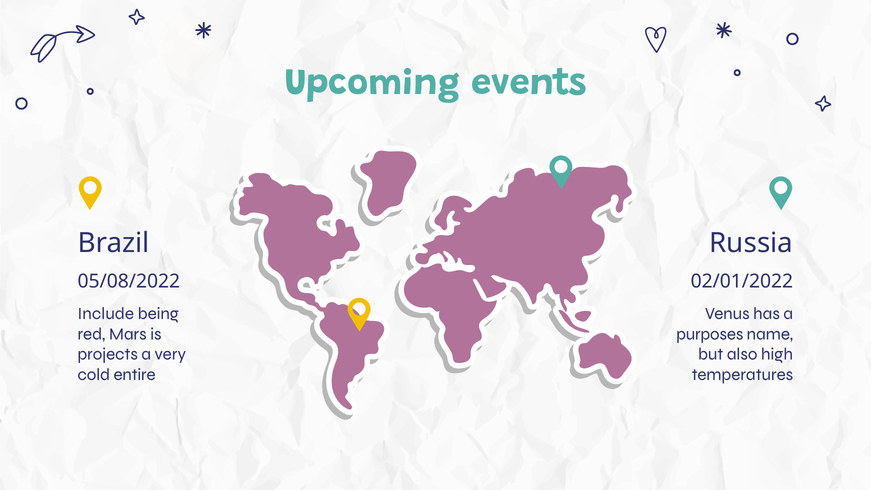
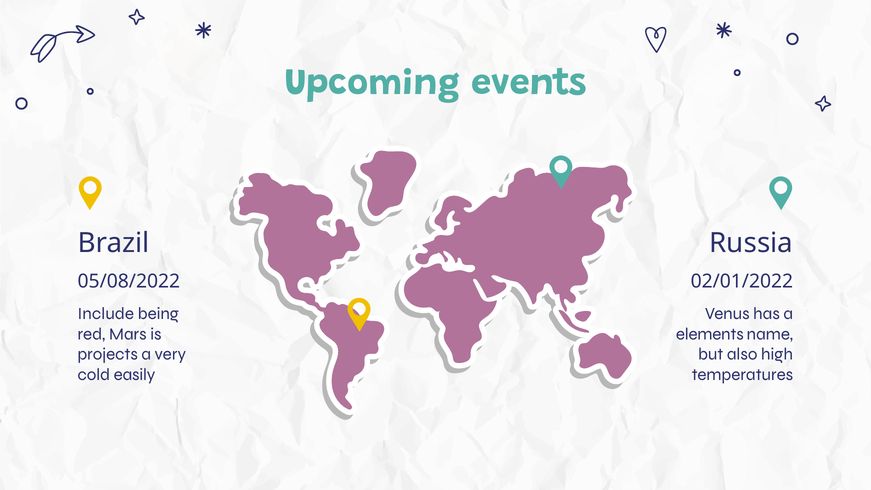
purposes: purposes -> elements
entire: entire -> easily
